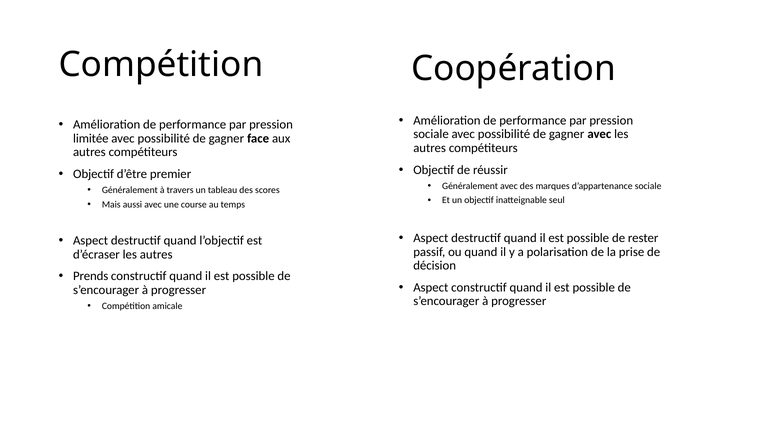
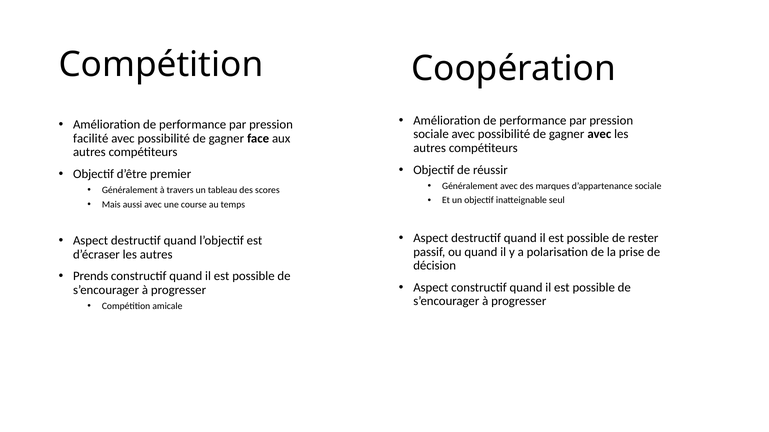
limitée: limitée -> facilité
